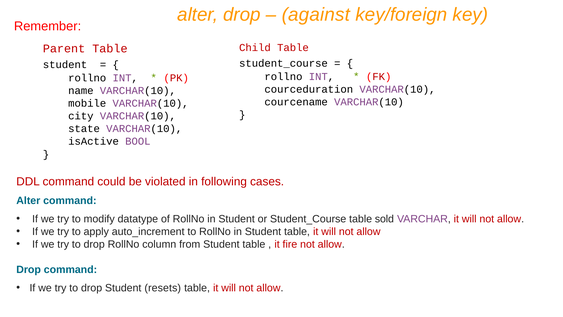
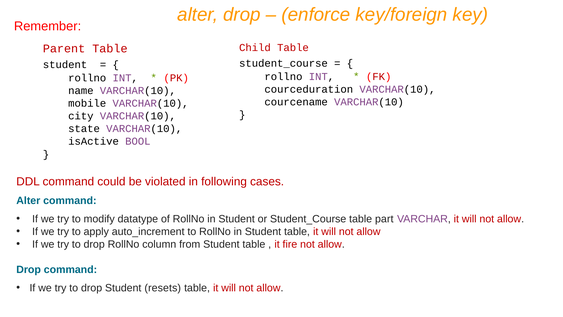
against: against -> enforce
sold: sold -> part
